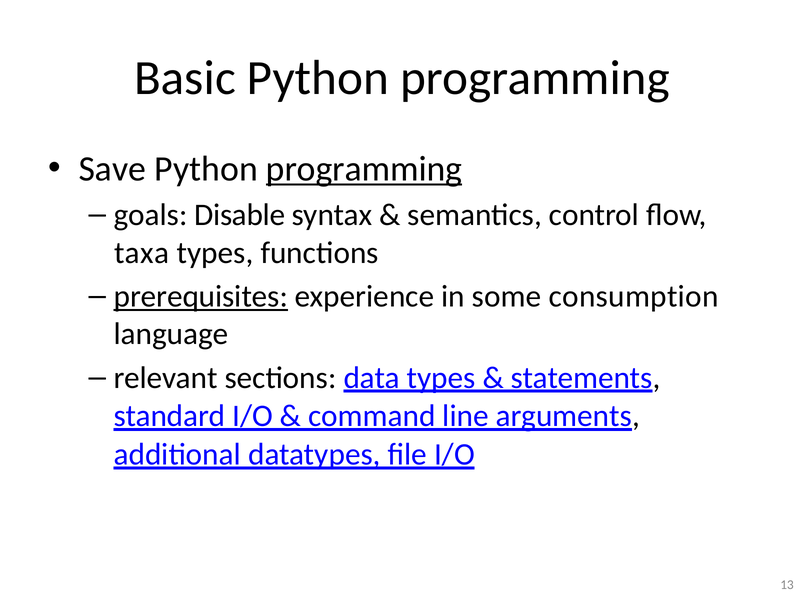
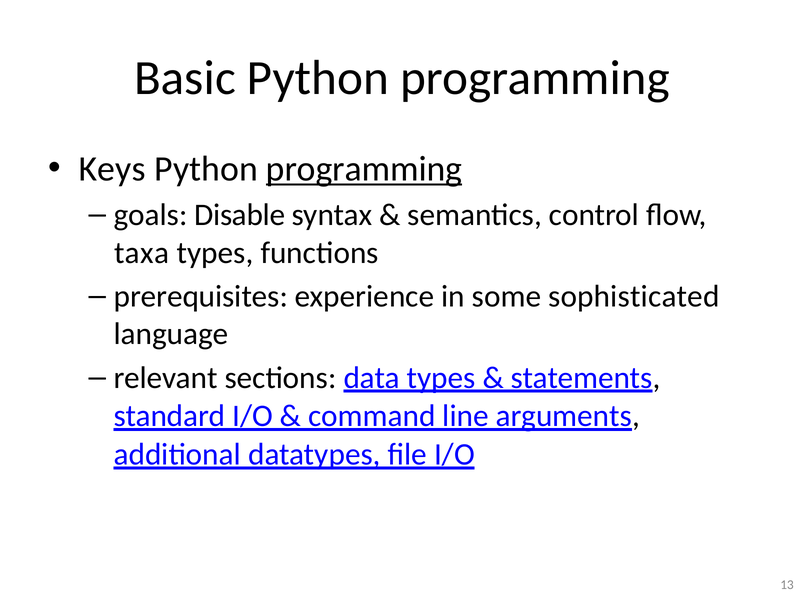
Save: Save -> Keys
prerequisites underline: present -> none
consumption: consumption -> sophisticated
